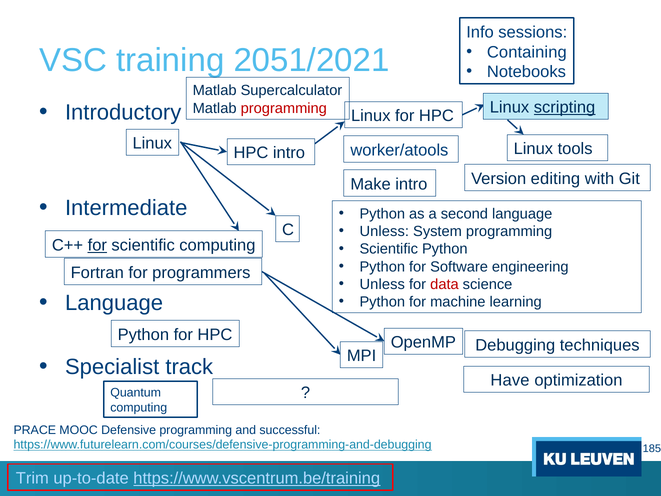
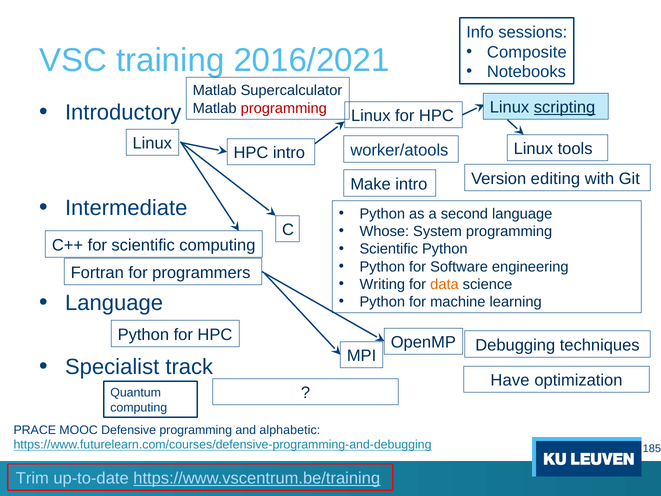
Containing: Containing -> Composite
2051/2021: 2051/2021 -> 2016/2021
Unless at (384, 231): Unless -> Whose
for at (97, 245) underline: present -> none
Unless at (382, 284): Unless -> Writing
data colour: red -> orange
successful: successful -> alphabetic
